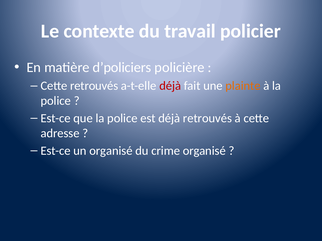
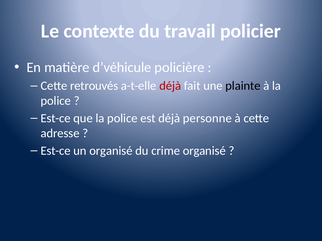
d’policiers: d’policiers -> d’véhicule
plainte colour: orange -> black
déjà retrouvés: retrouvés -> personne
